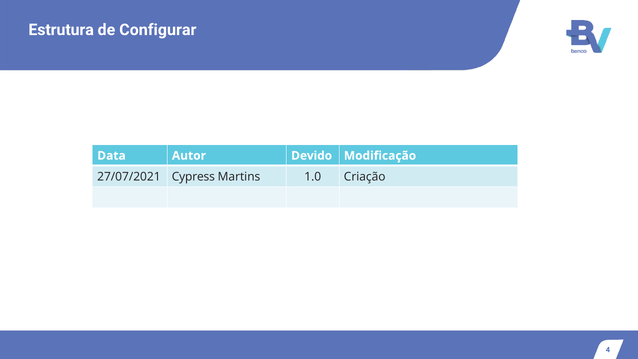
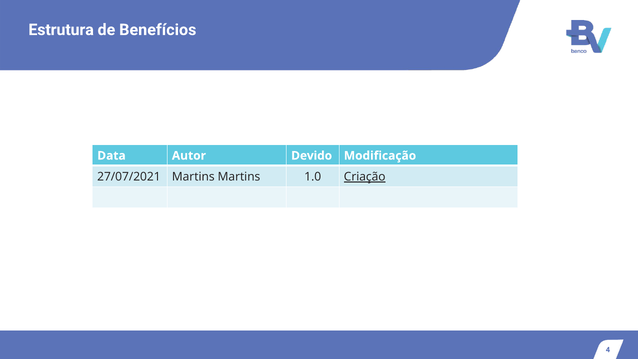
Configurar: Configurar -> Benefícios
27/07/2021 Cypress: Cypress -> Martins
Criação underline: none -> present
